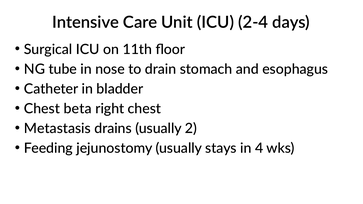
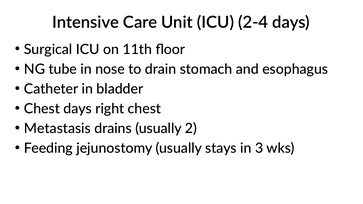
Chest beta: beta -> days
4: 4 -> 3
